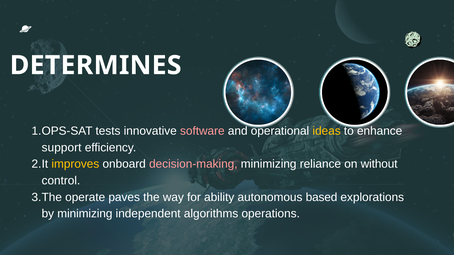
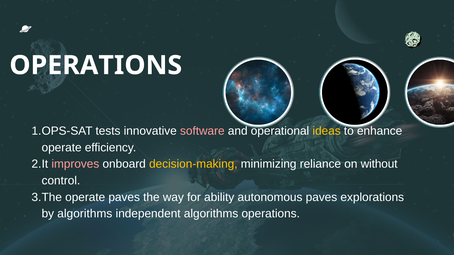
DETERMINES at (96, 65): DETERMINES -> OPERATIONS
support at (62, 148): support -> operate
improves colour: yellow -> pink
decision-making colour: pink -> yellow
autonomous based: based -> paves
by minimizing: minimizing -> algorithms
